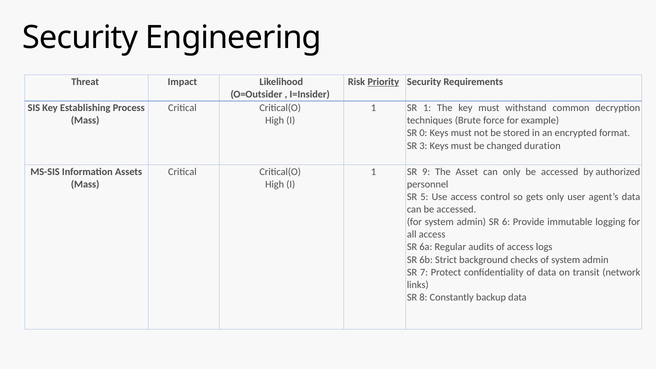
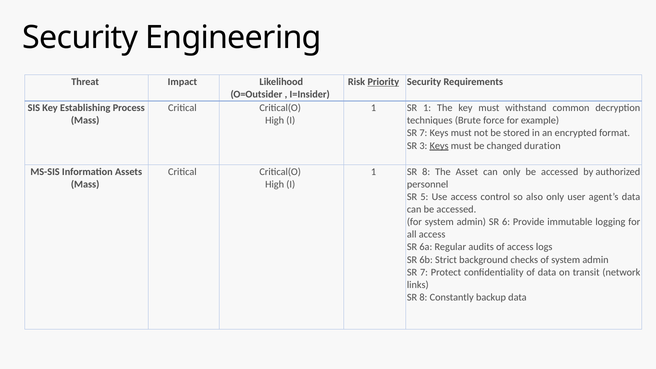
0 at (423, 133): 0 -> 7
Keys at (439, 146) underline: none -> present
1 SR 9: 9 -> 8
gets: gets -> also
